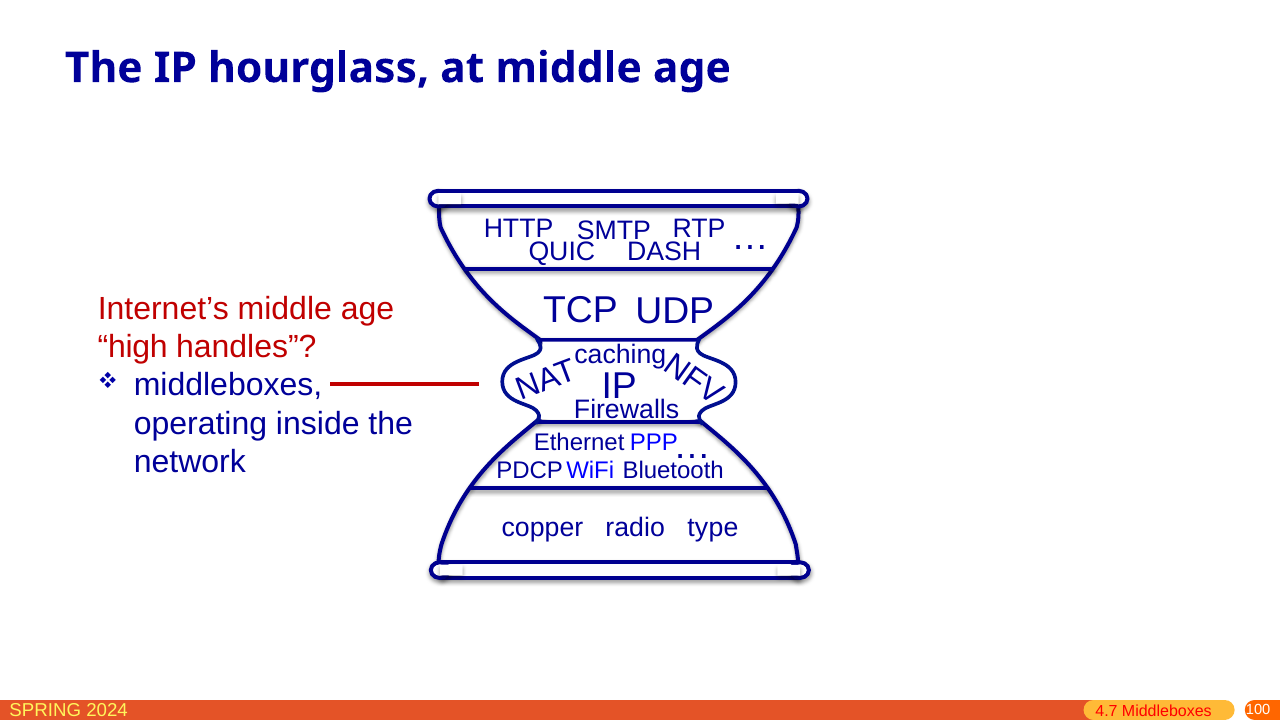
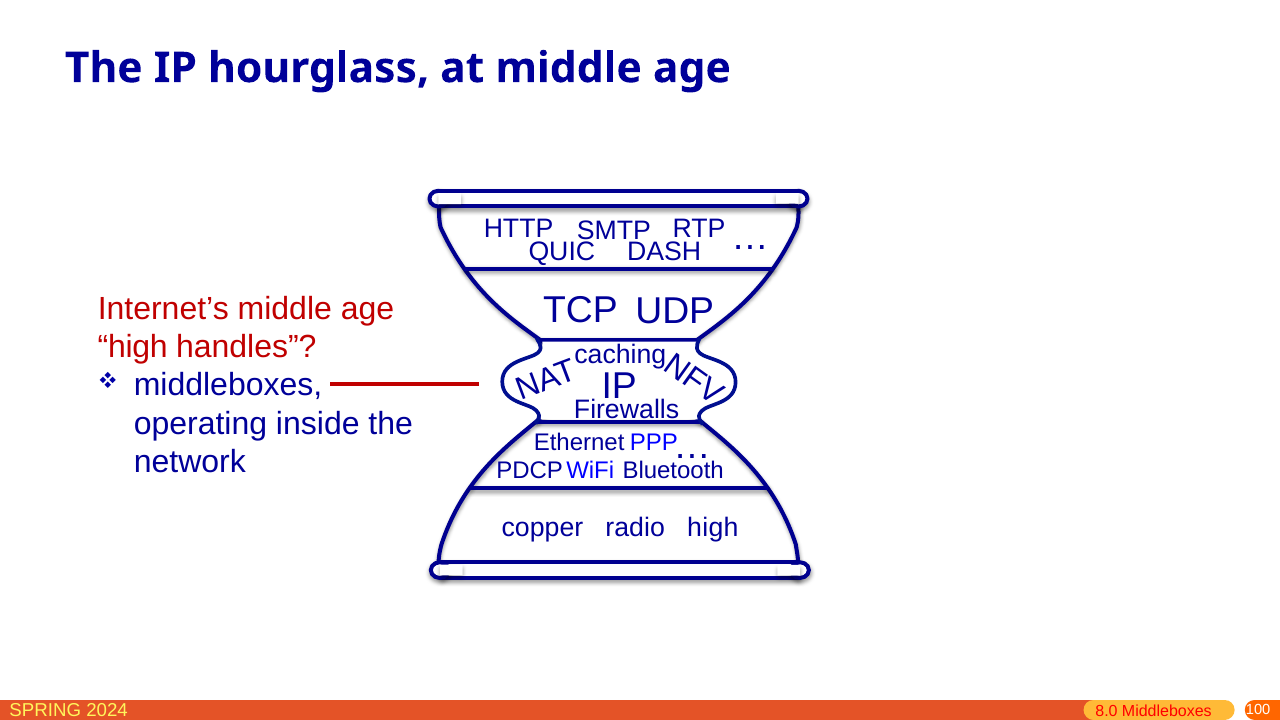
radio type: type -> high
4.7: 4.7 -> 8.0
